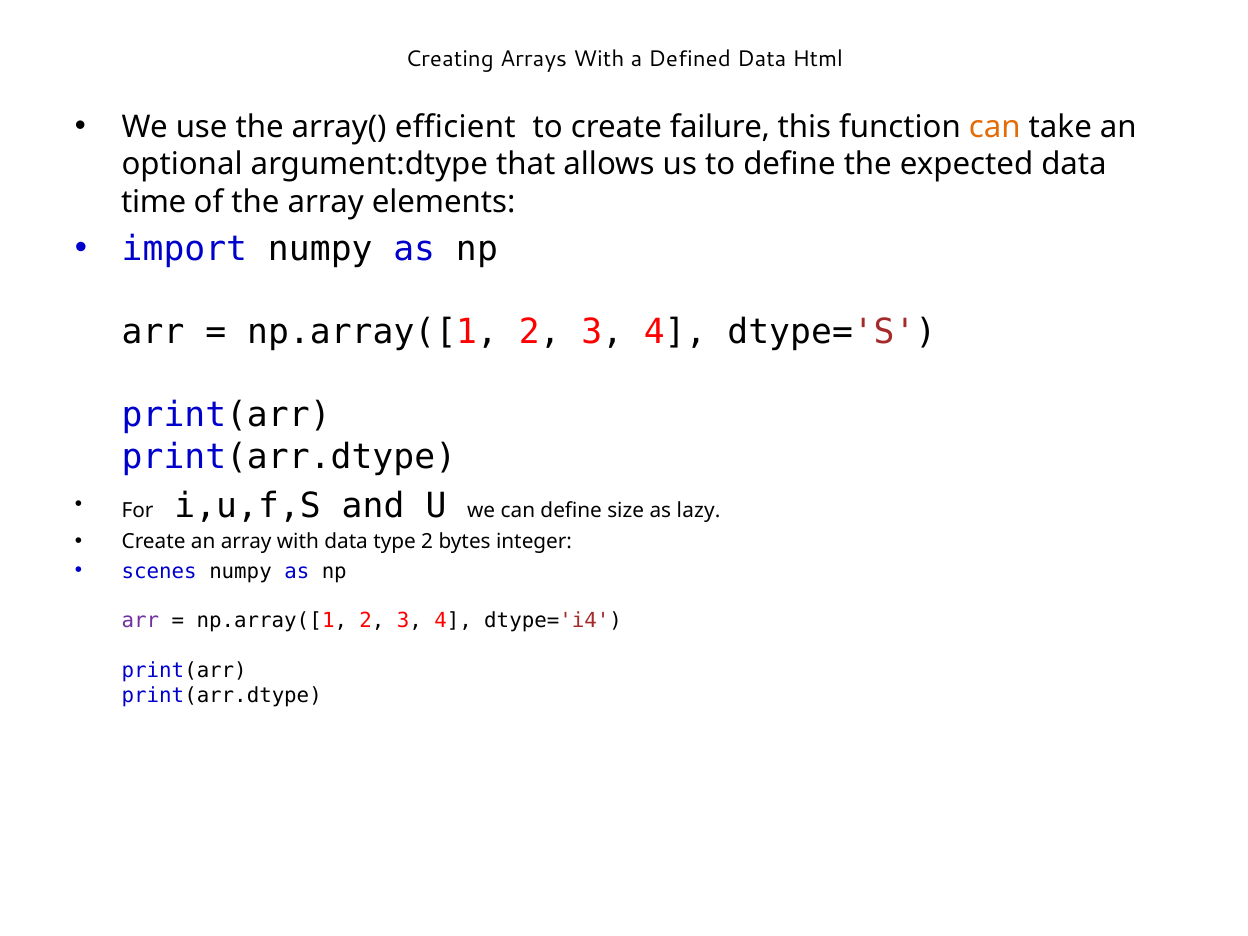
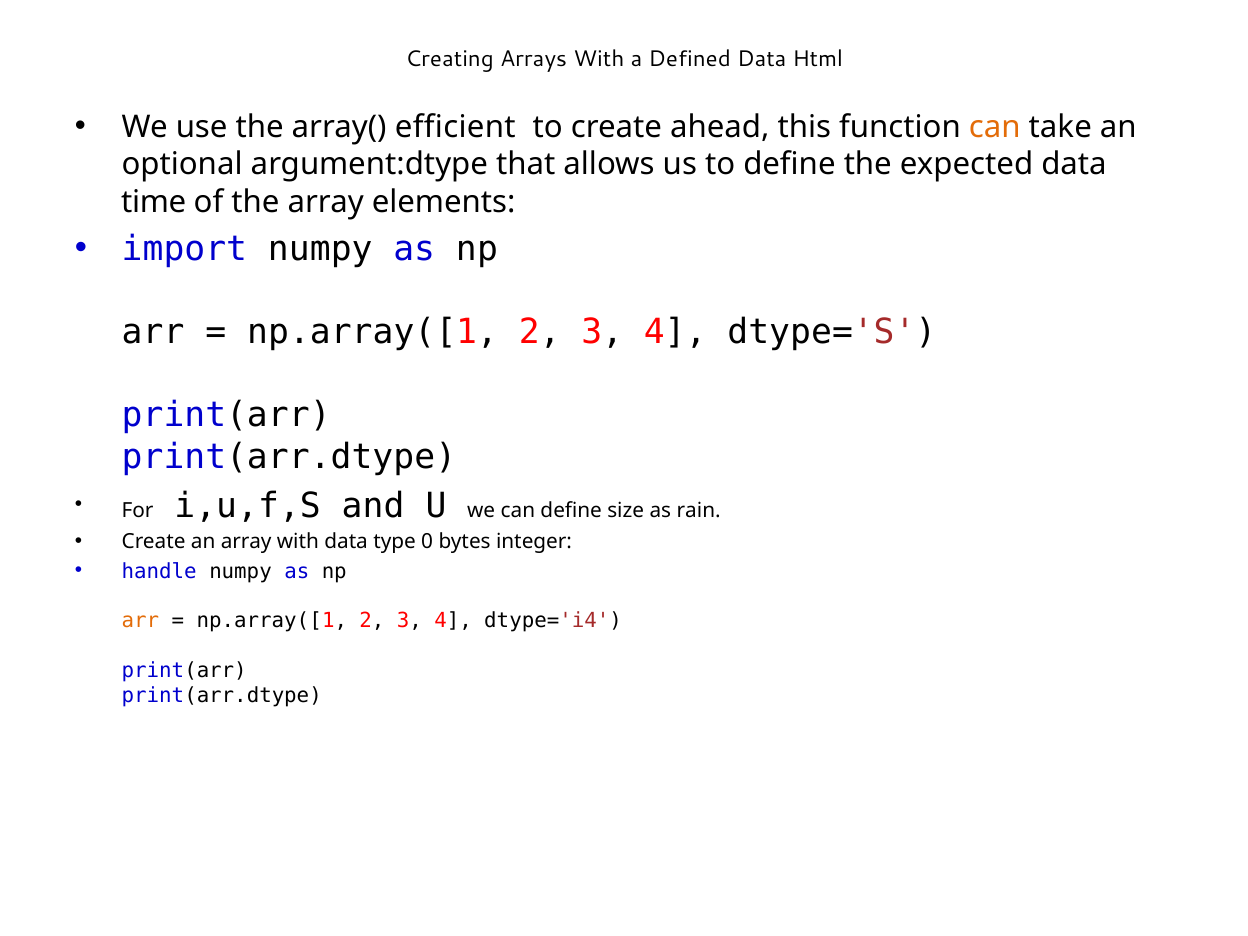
failure: failure -> ahead
lazy: lazy -> rain
type 2: 2 -> 0
scenes: scenes -> handle
arr at (140, 621) colour: purple -> orange
